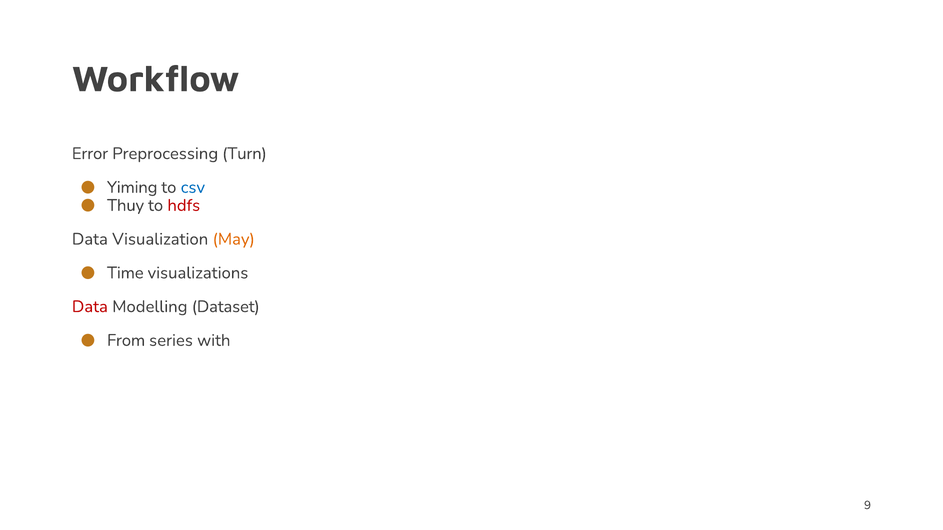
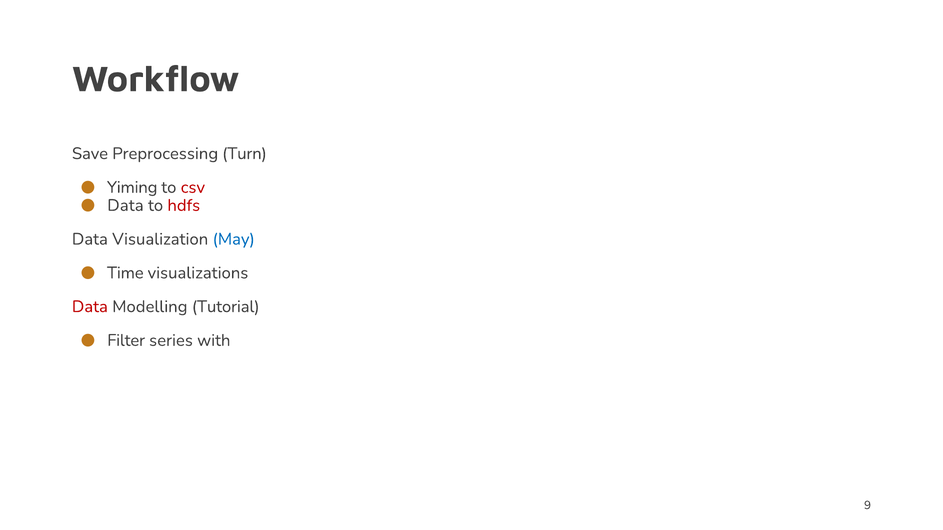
Error: Error -> Save
csv colour: blue -> red
Thuy at (126, 206): Thuy -> Data
May colour: orange -> blue
Dataset: Dataset -> Tutorial
From: From -> Filter
